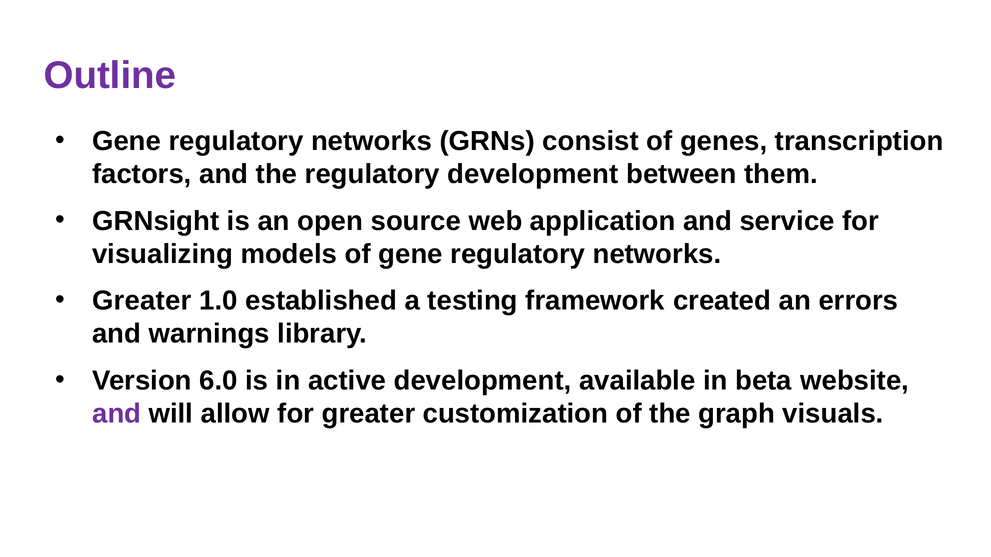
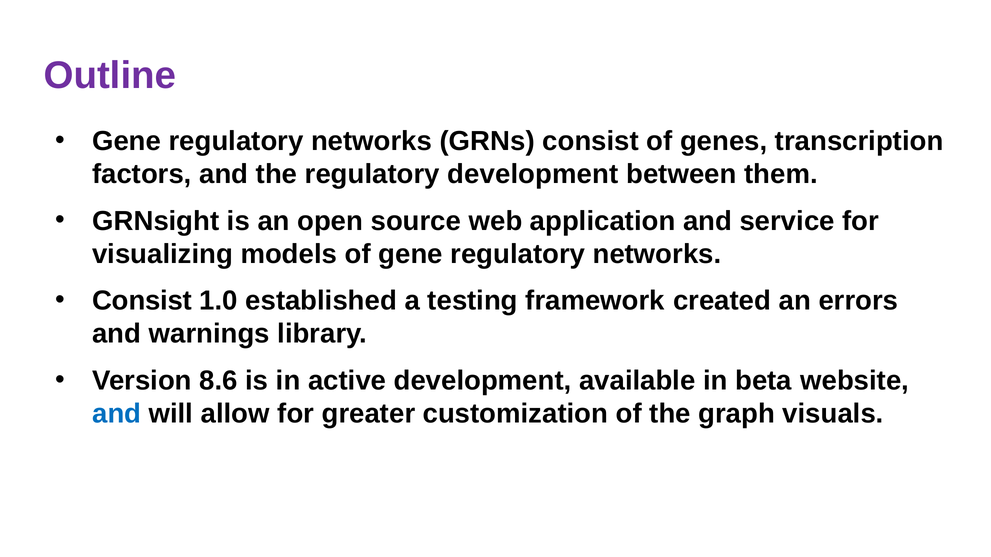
Greater at (142, 301): Greater -> Consist
6.0: 6.0 -> 8.6
and at (117, 414) colour: purple -> blue
